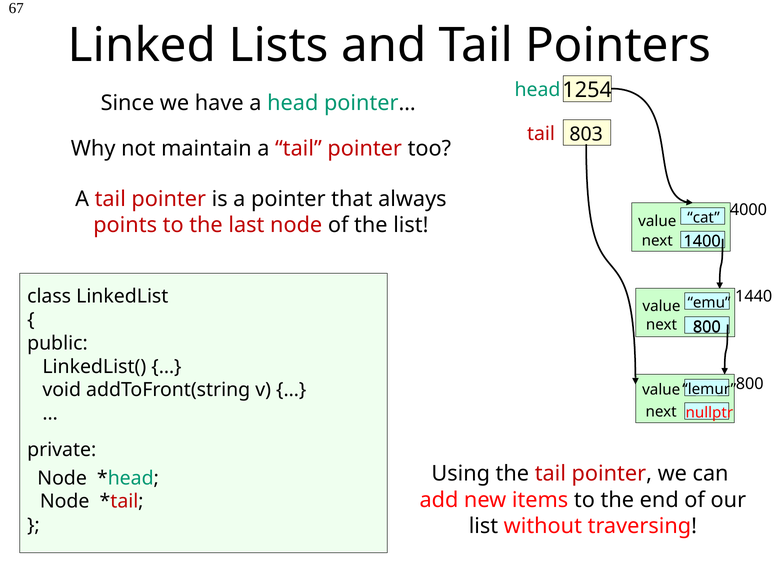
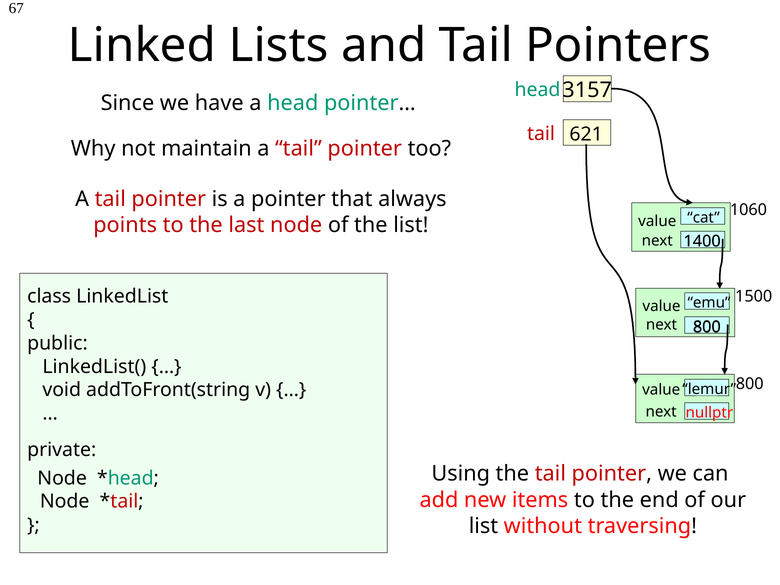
1254: 1254 -> 3157
803: 803 -> 621
4000: 4000 -> 1060
1440: 1440 -> 1500
